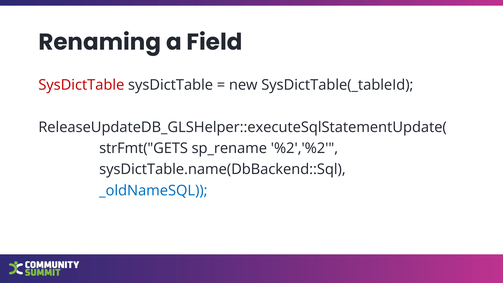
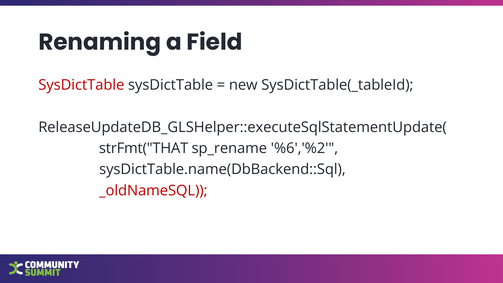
strFmt("GETS: strFmt("GETS -> strFmt("THAT
%2','%2: %2','%2 -> %6','%2
_oldNameSQL colour: blue -> red
